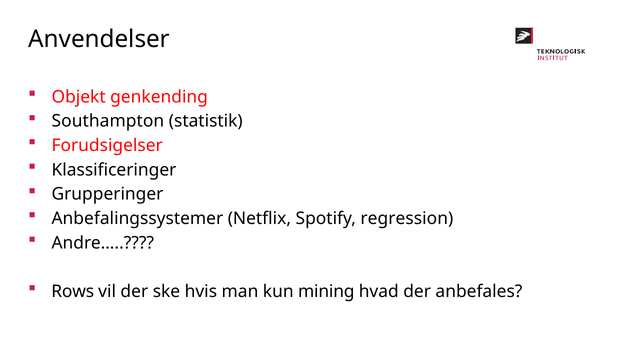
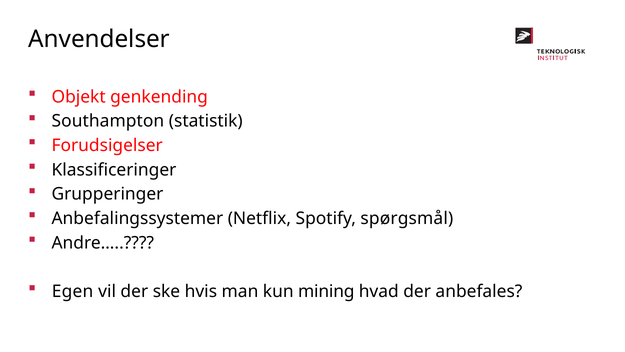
regression: regression -> spørgsmål
Rows: Rows -> Egen
